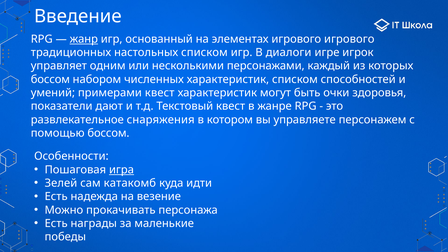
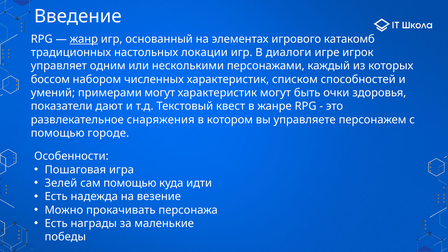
игрового игрового: игрового -> катакомб
настольных списком: списком -> локации
примерами квест: квест -> могут
помощью боссом: боссом -> городе
игра underline: present -> none
сам катакомб: катакомб -> помощью
